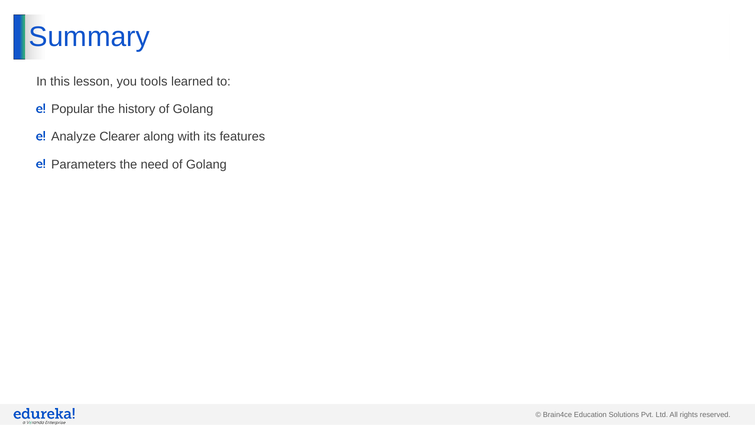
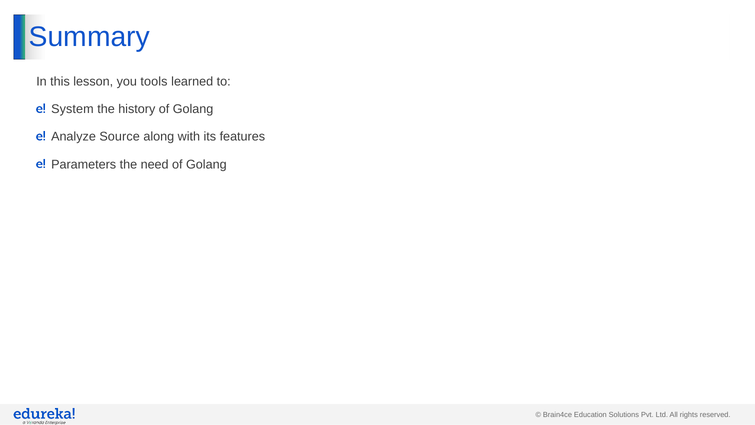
Popular: Popular -> System
Clearer: Clearer -> Source
